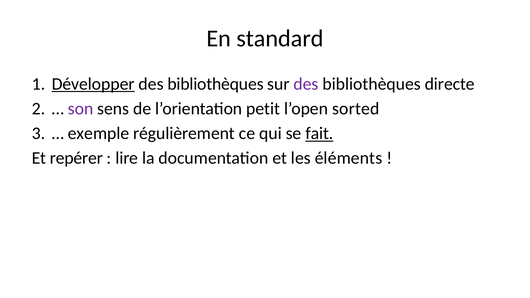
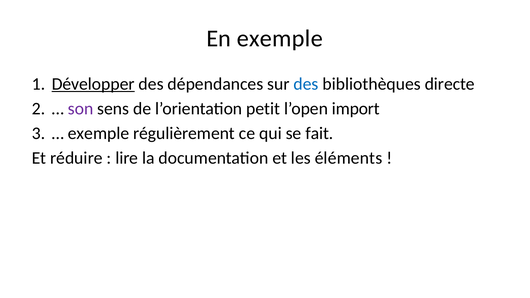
En standard: standard -> exemple
bibliothèques at (216, 84): bibliothèques -> dépendances
des at (306, 84) colour: purple -> blue
sorted: sorted -> import
fait underline: present -> none
repérer: repérer -> réduire
